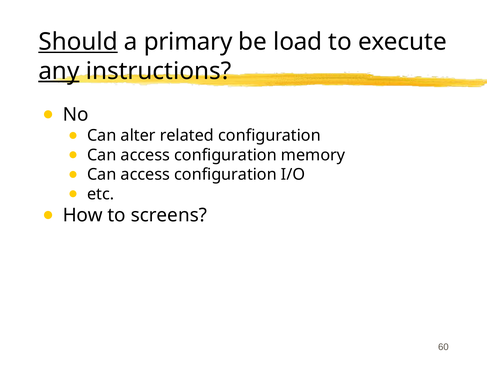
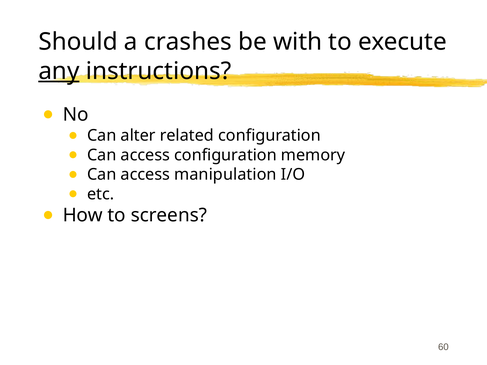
Should underline: present -> none
primary: primary -> crashes
load: load -> with
configuration at (226, 175): configuration -> manipulation
